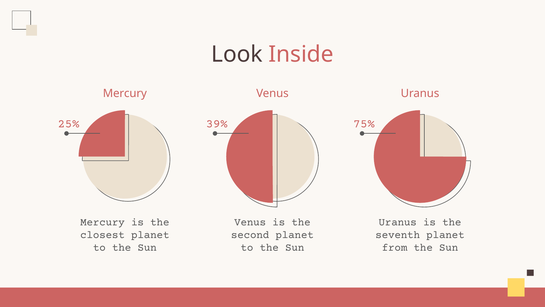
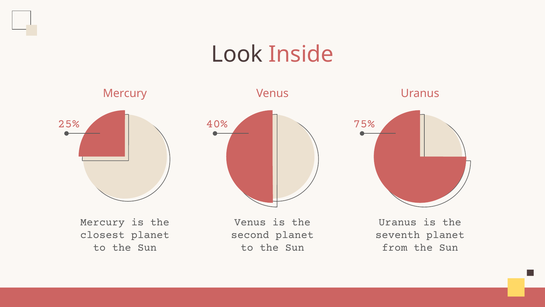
39%: 39% -> 40%
